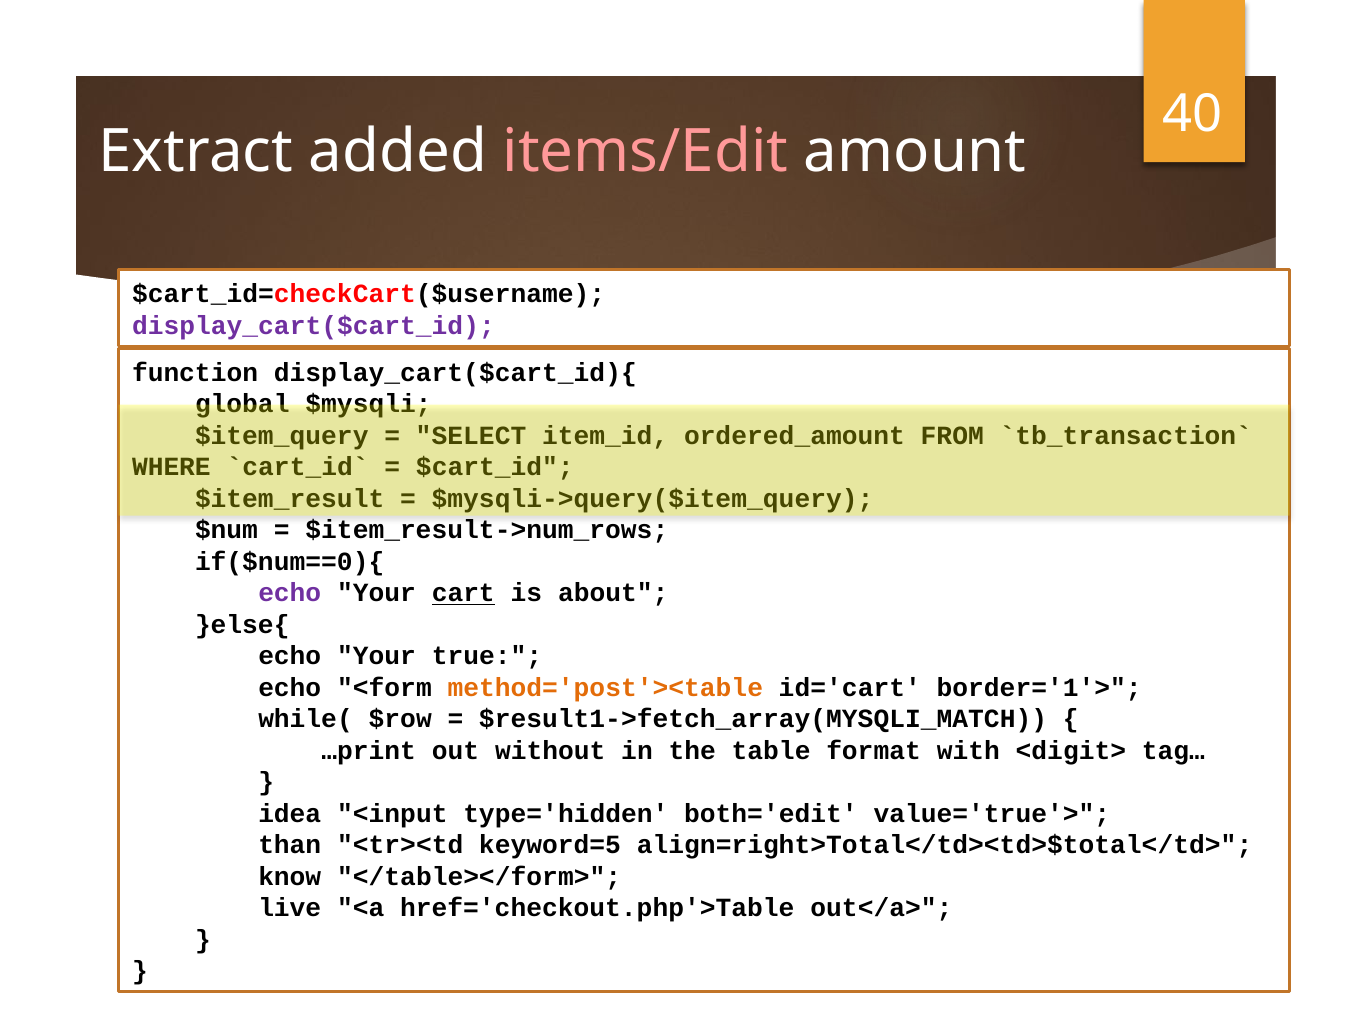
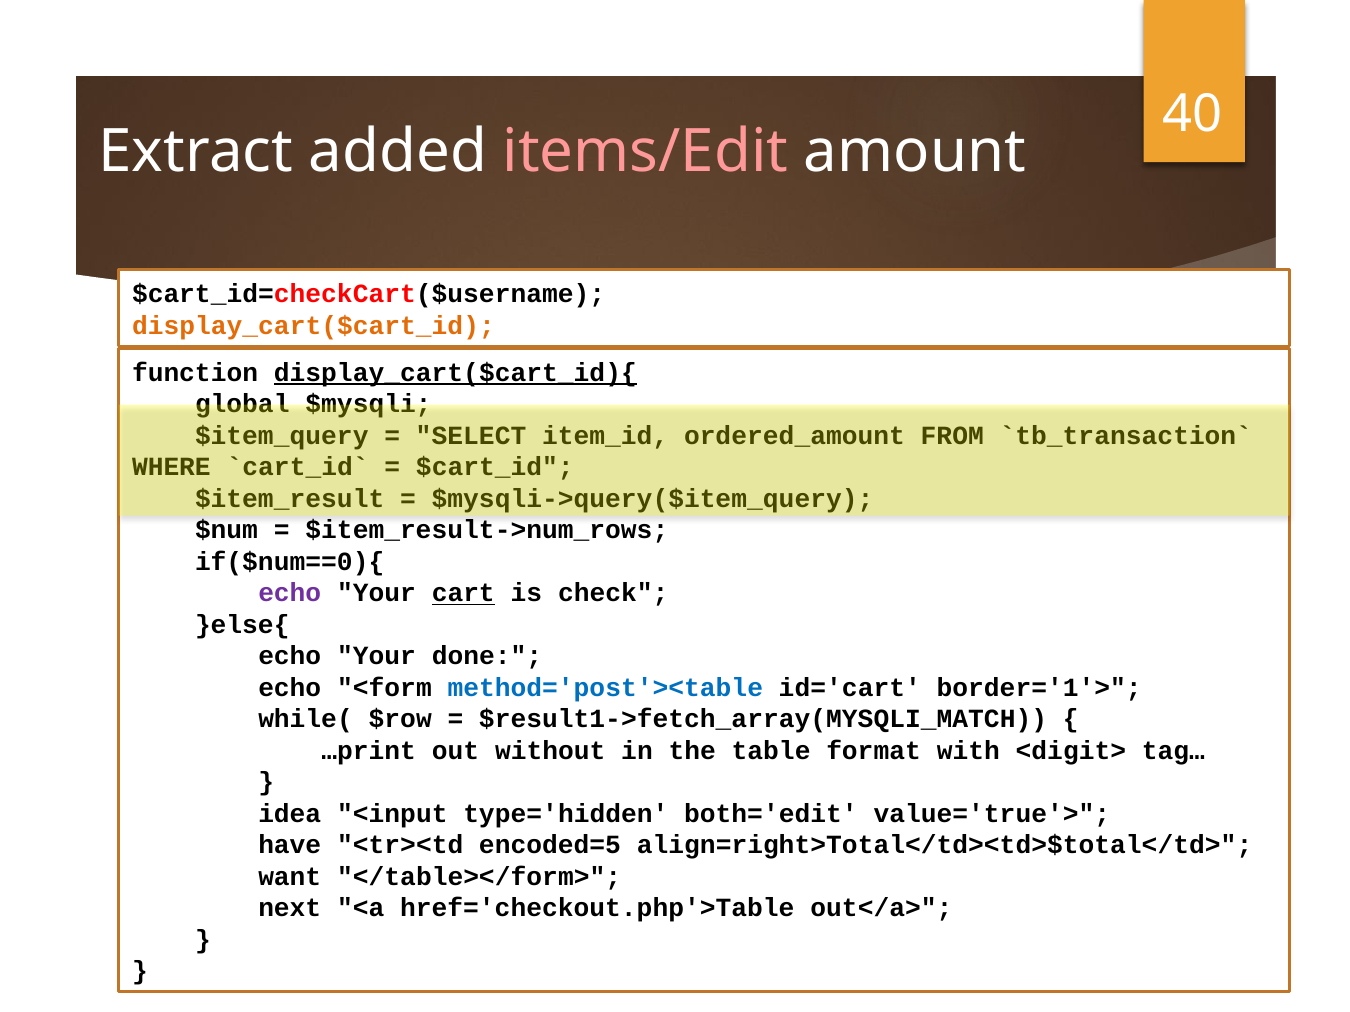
display_cart($cart_id colour: purple -> orange
display_cart($cart_id){ underline: none -> present
about: about -> check
true: true -> done
method='post'><table colour: orange -> blue
than: than -> have
keyword=5: keyword=5 -> encoded=5
know: know -> want
live: live -> next
